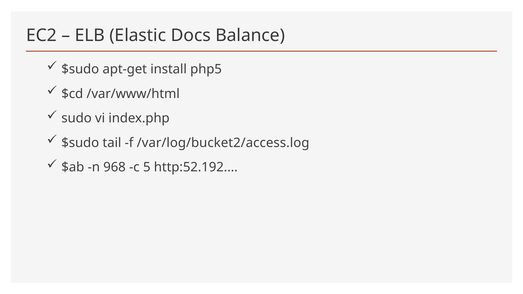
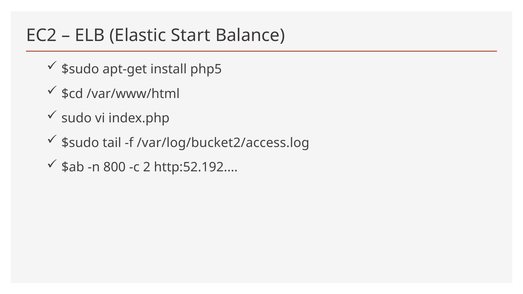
Docs: Docs -> Start
968: 968 -> 800
5: 5 -> 2
